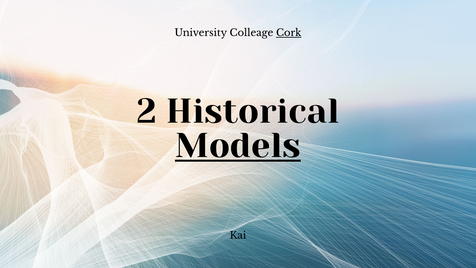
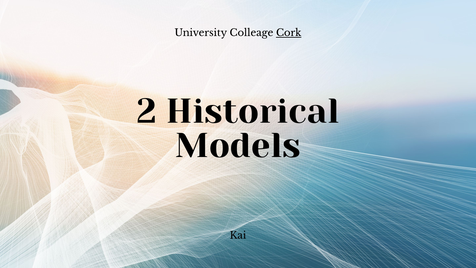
Models underline: present -> none
